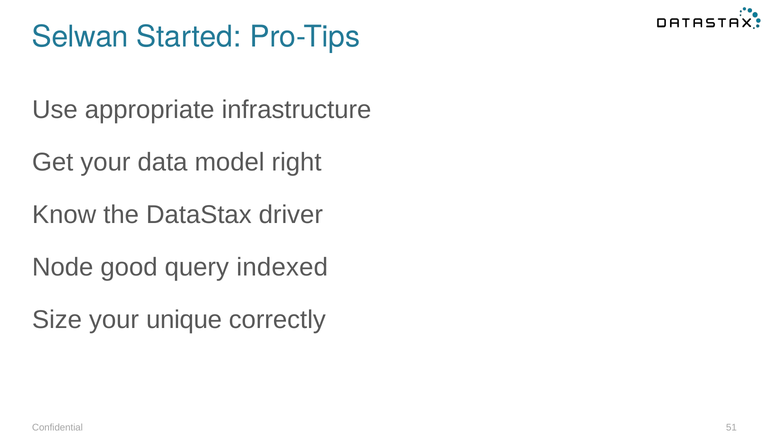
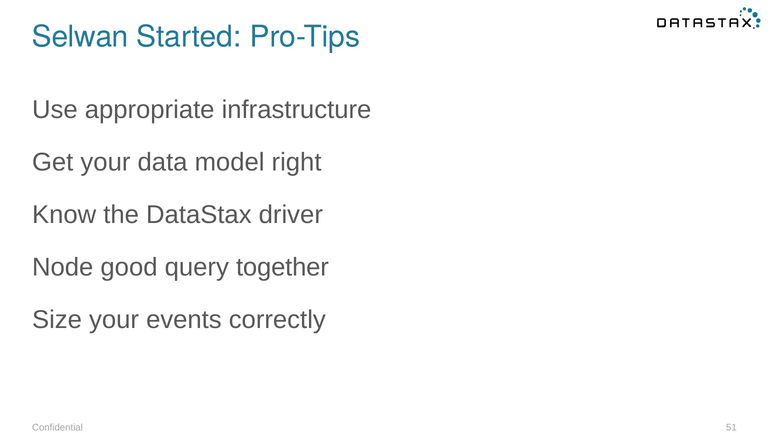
indexed: indexed -> together
unique: unique -> events
